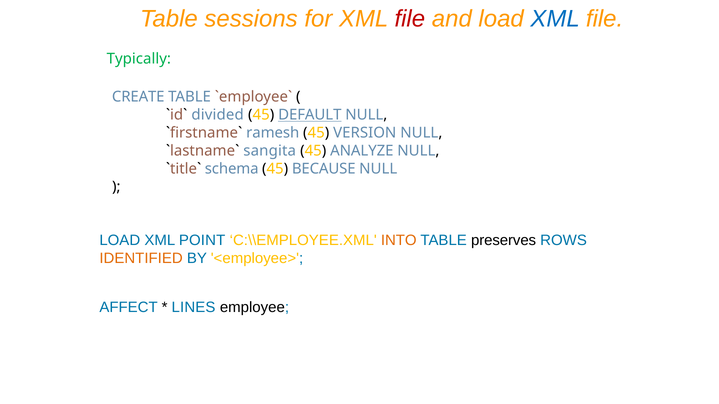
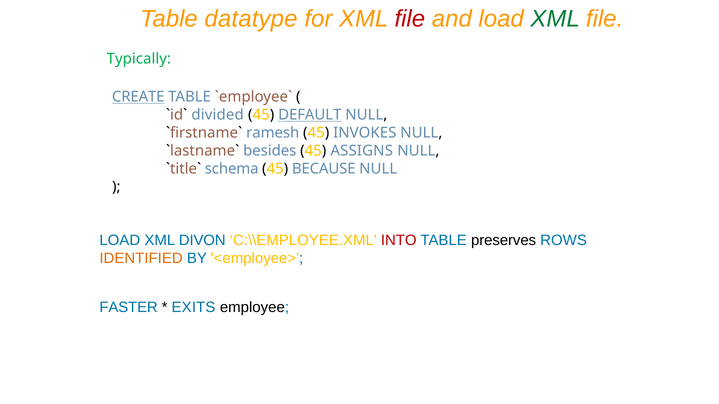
sessions: sessions -> datatype
XML at (555, 19) colour: blue -> green
CREATE underline: none -> present
VERSION: VERSION -> INVOKES
sangita: sangita -> besides
ANALYZE: ANALYZE -> ASSIGNS
POINT: POINT -> DIVON
INTO colour: orange -> red
AFFECT: AFFECT -> FASTER
LINES: LINES -> EXITS
